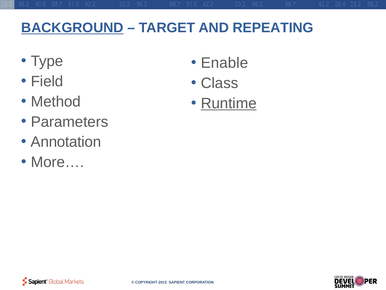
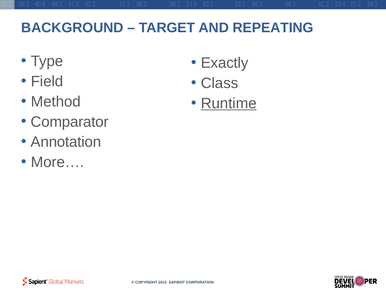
BACKGROUND underline: present -> none
Enable: Enable -> Exactly
Parameters: Parameters -> Comparator
